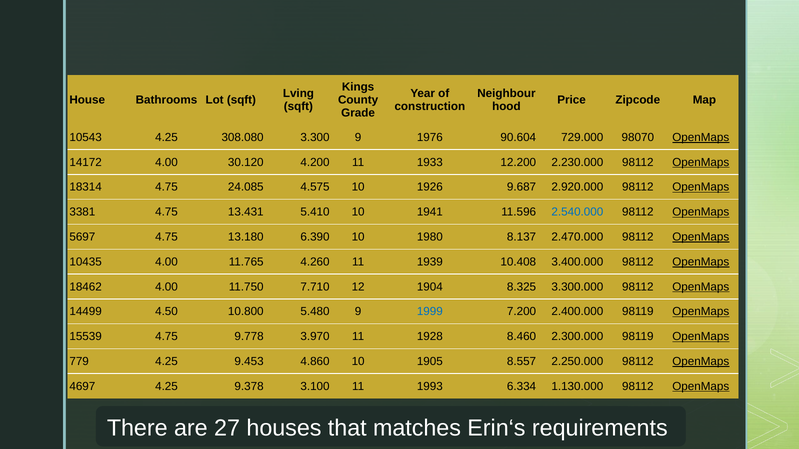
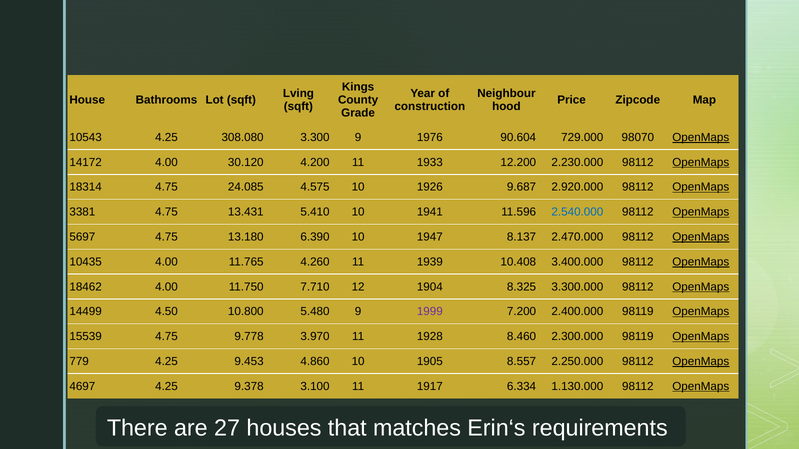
1980: 1980 -> 1947
1999 colour: blue -> purple
1993: 1993 -> 1917
